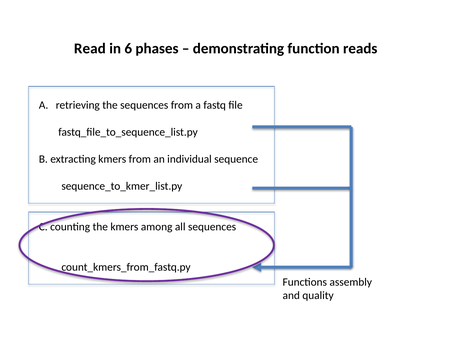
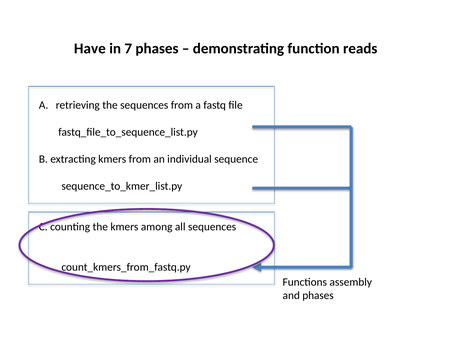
Read: Read -> Have
6: 6 -> 7
and quality: quality -> phases
